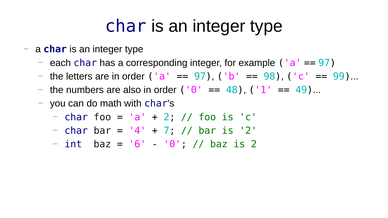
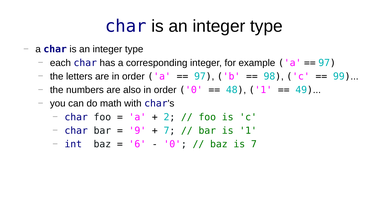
4: 4 -> 9
bar is 2: 2 -> 1
baz is 2: 2 -> 7
